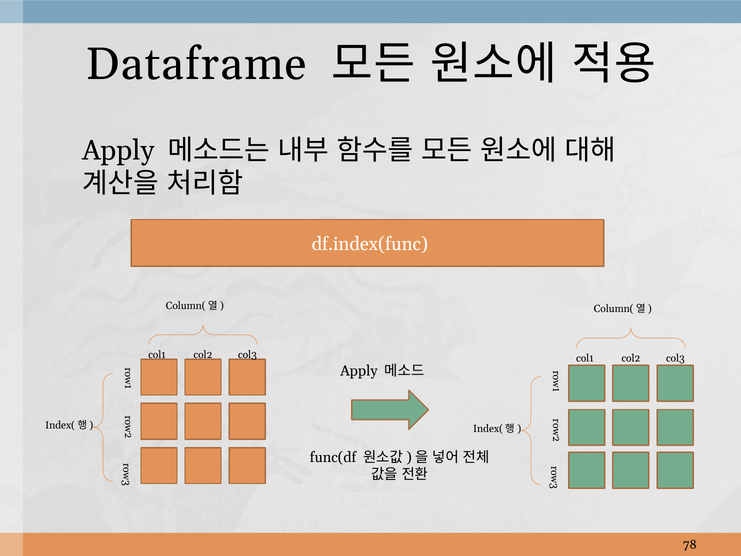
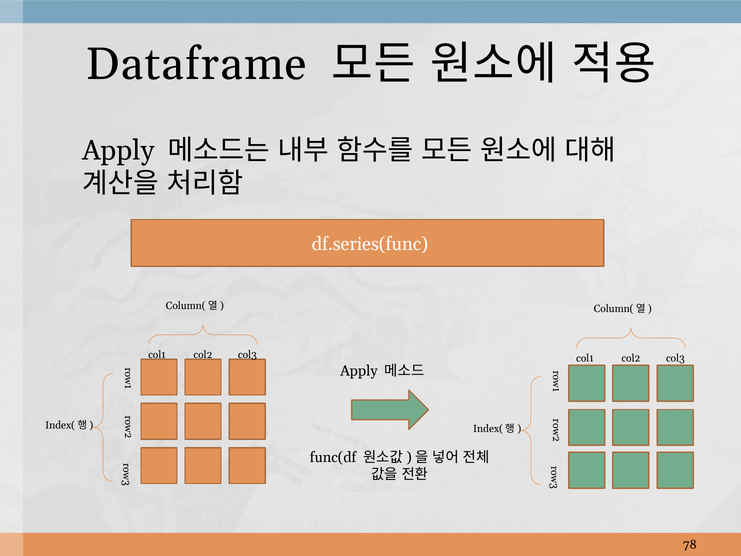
df.index(func: df.index(func -> df.series(func
